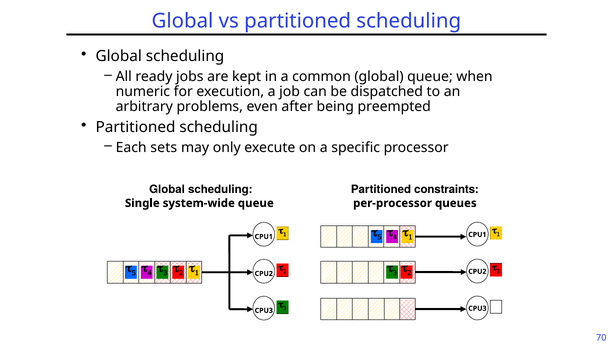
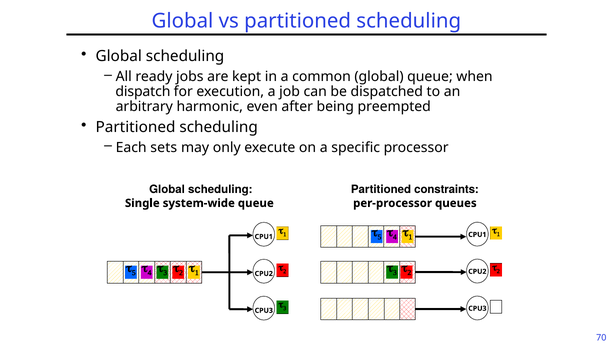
numeric: numeric -> dispatch
problems: problems -> harmonic
